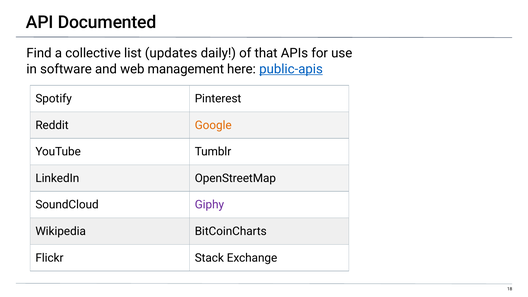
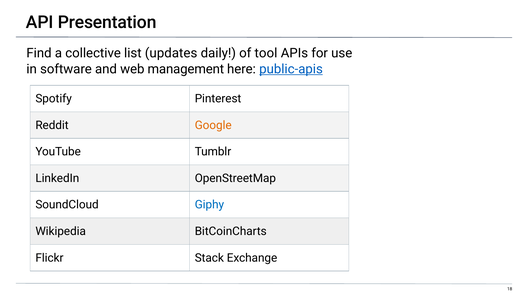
Documented: Documented -> Presentation
that: that -> tool
Giphy colour: purple -> blue
